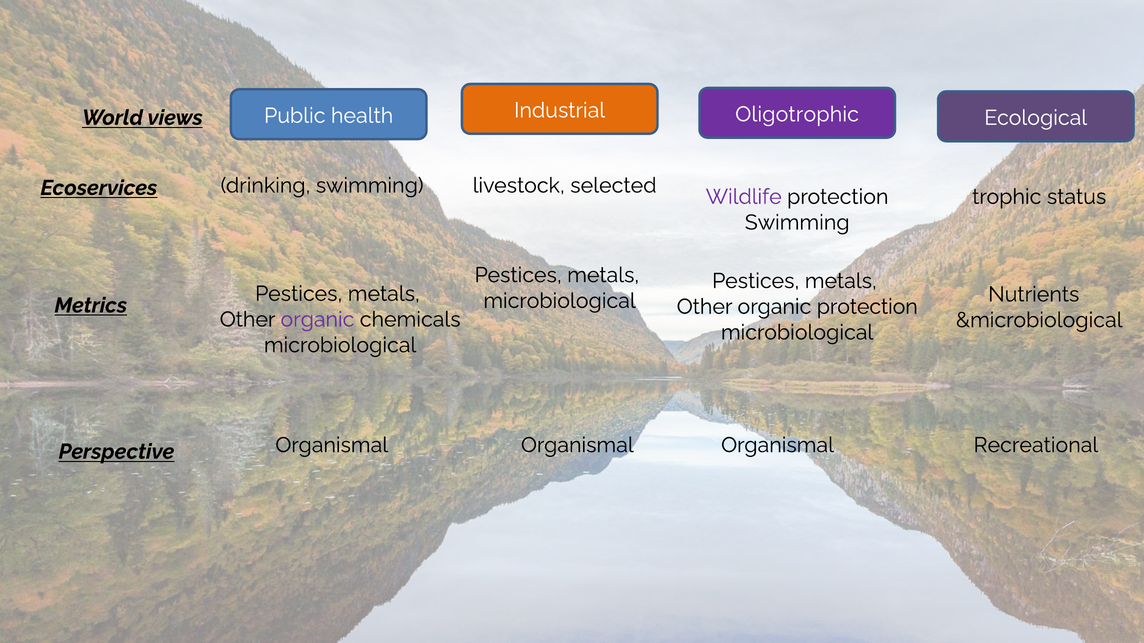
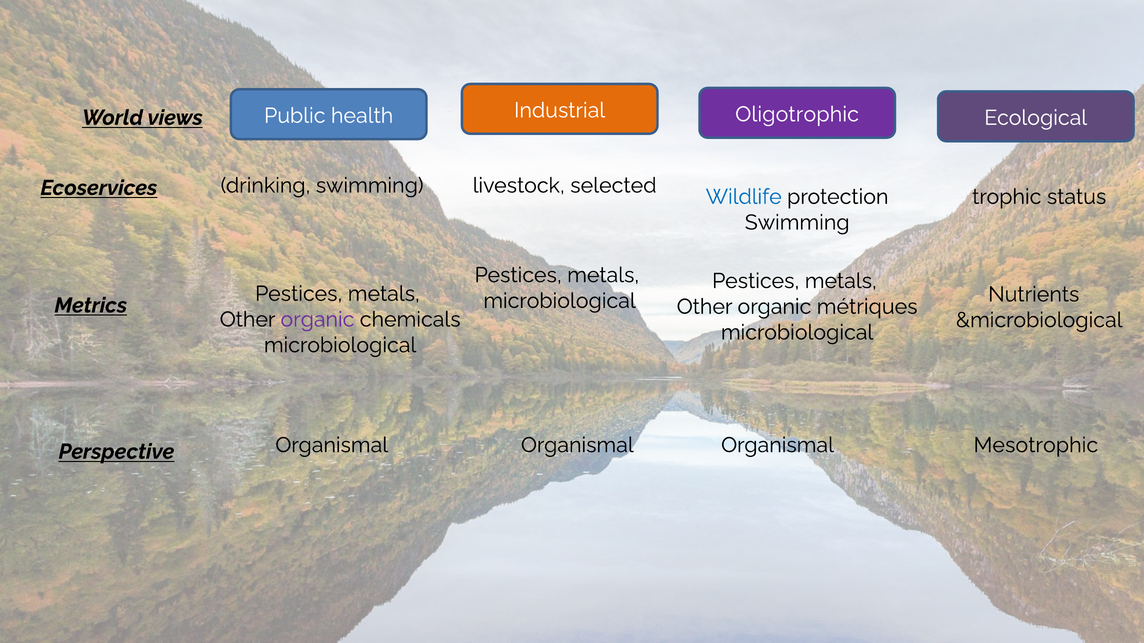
Wildlife colour: purple -> blue
organic protection: protection -> métriques
Recreational: Recreational -> Mesotrophic
